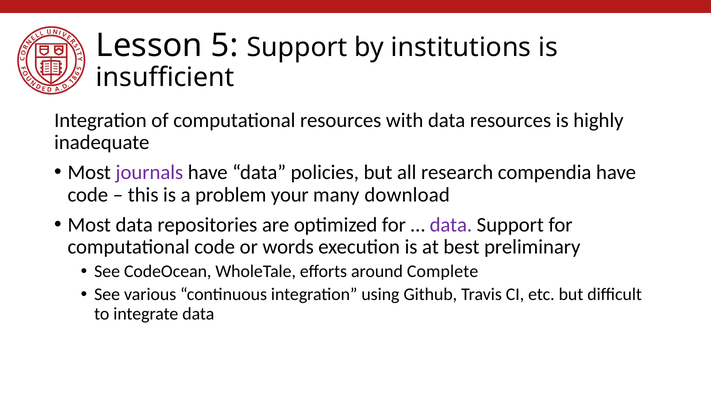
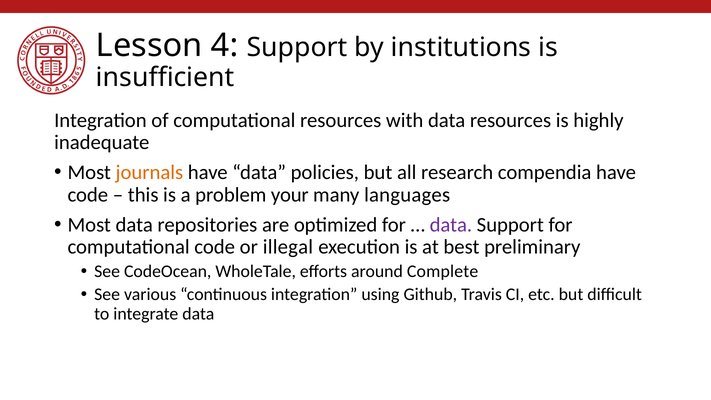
5: 5 -> 4
journals colour: purple -> orange
download: download -> languages
words: words -> illegal
